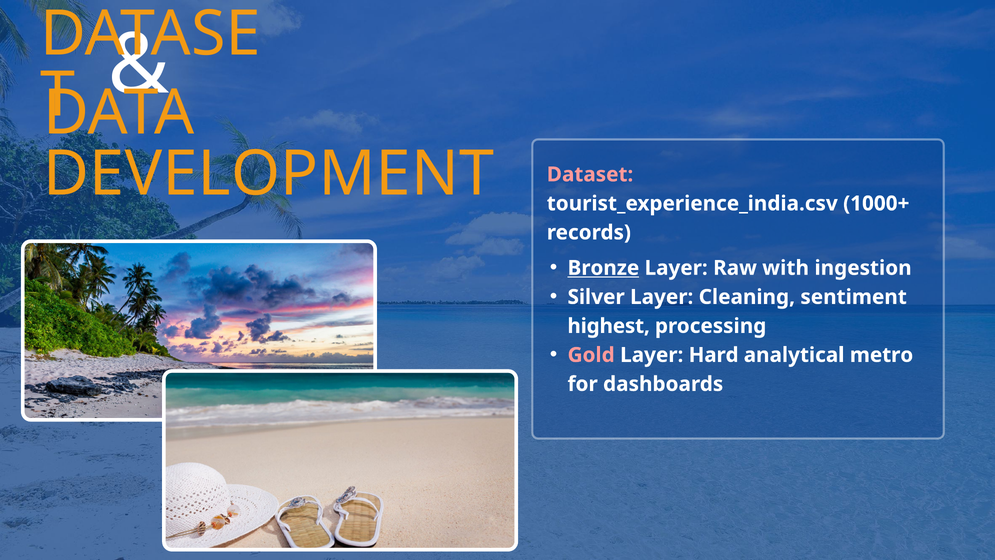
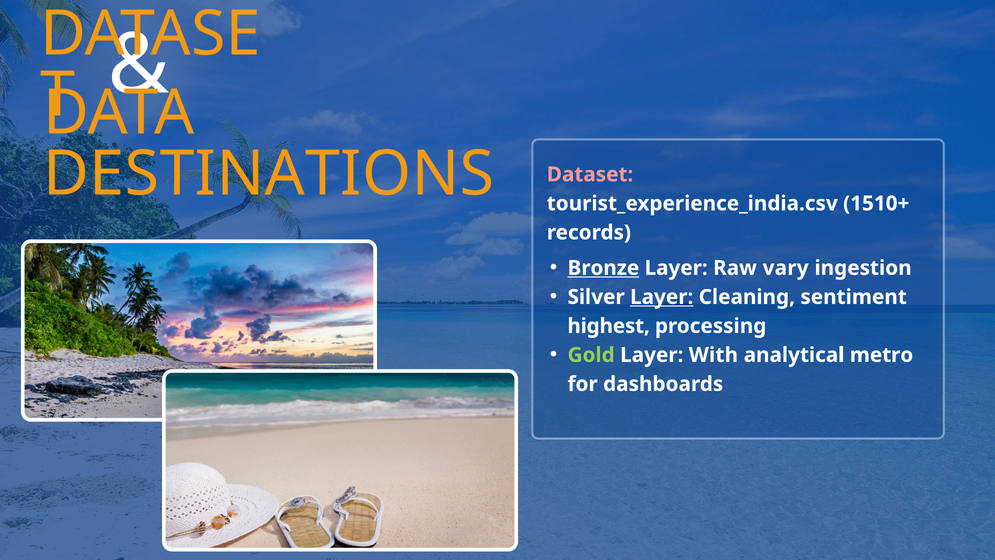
DEVELOPMENT: DEVELOPMENT -> DESTINATIONS
1000+: 1000+ -> 1510+
with: with -> vary
Layer at (662, 297) underline: none -> present
Gold colour: pink -> light green
Hard: Hard -> With
